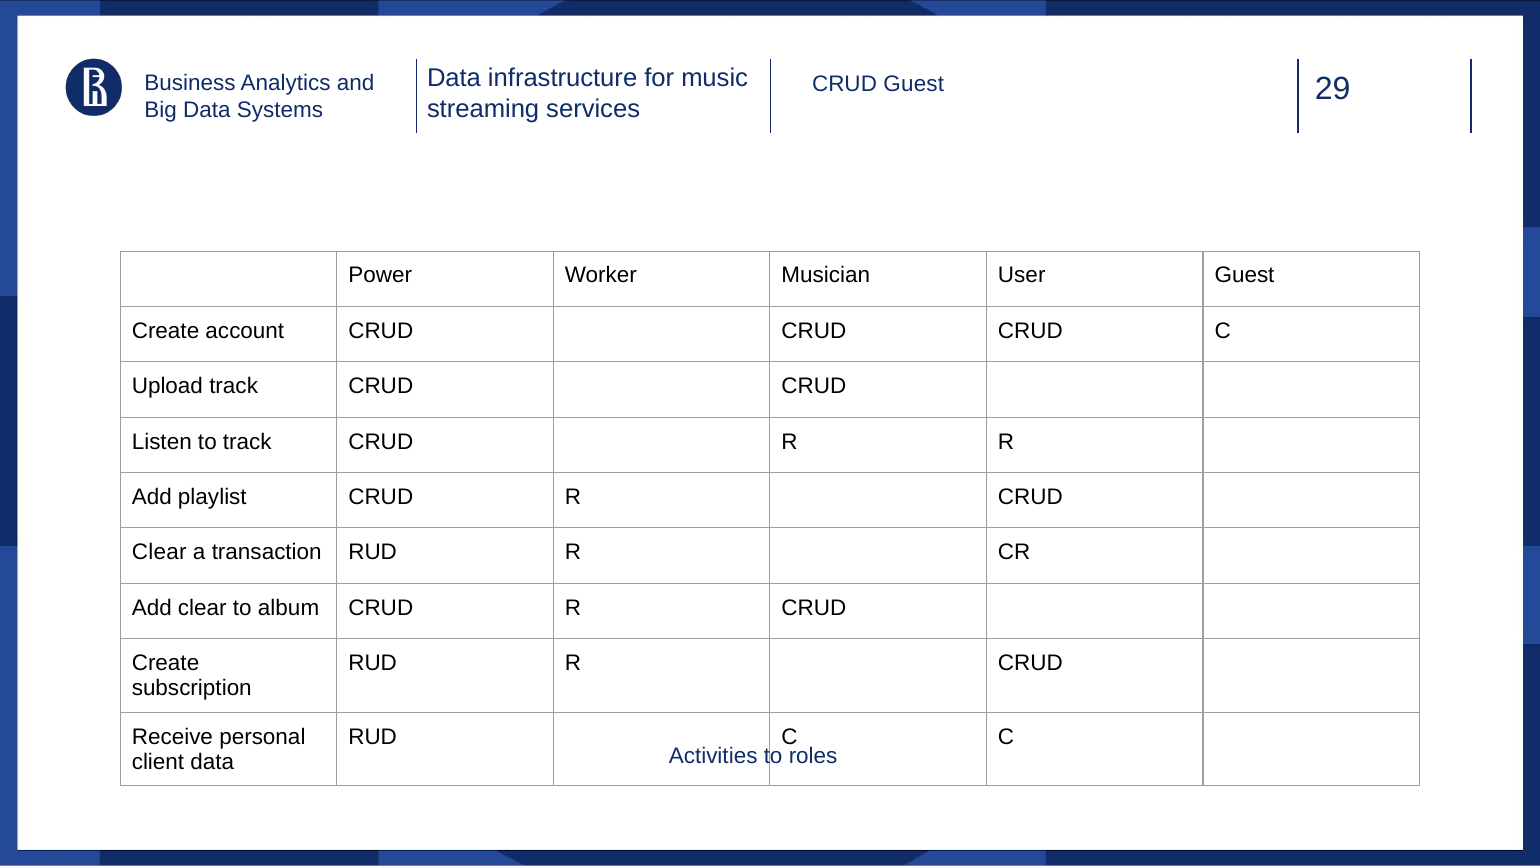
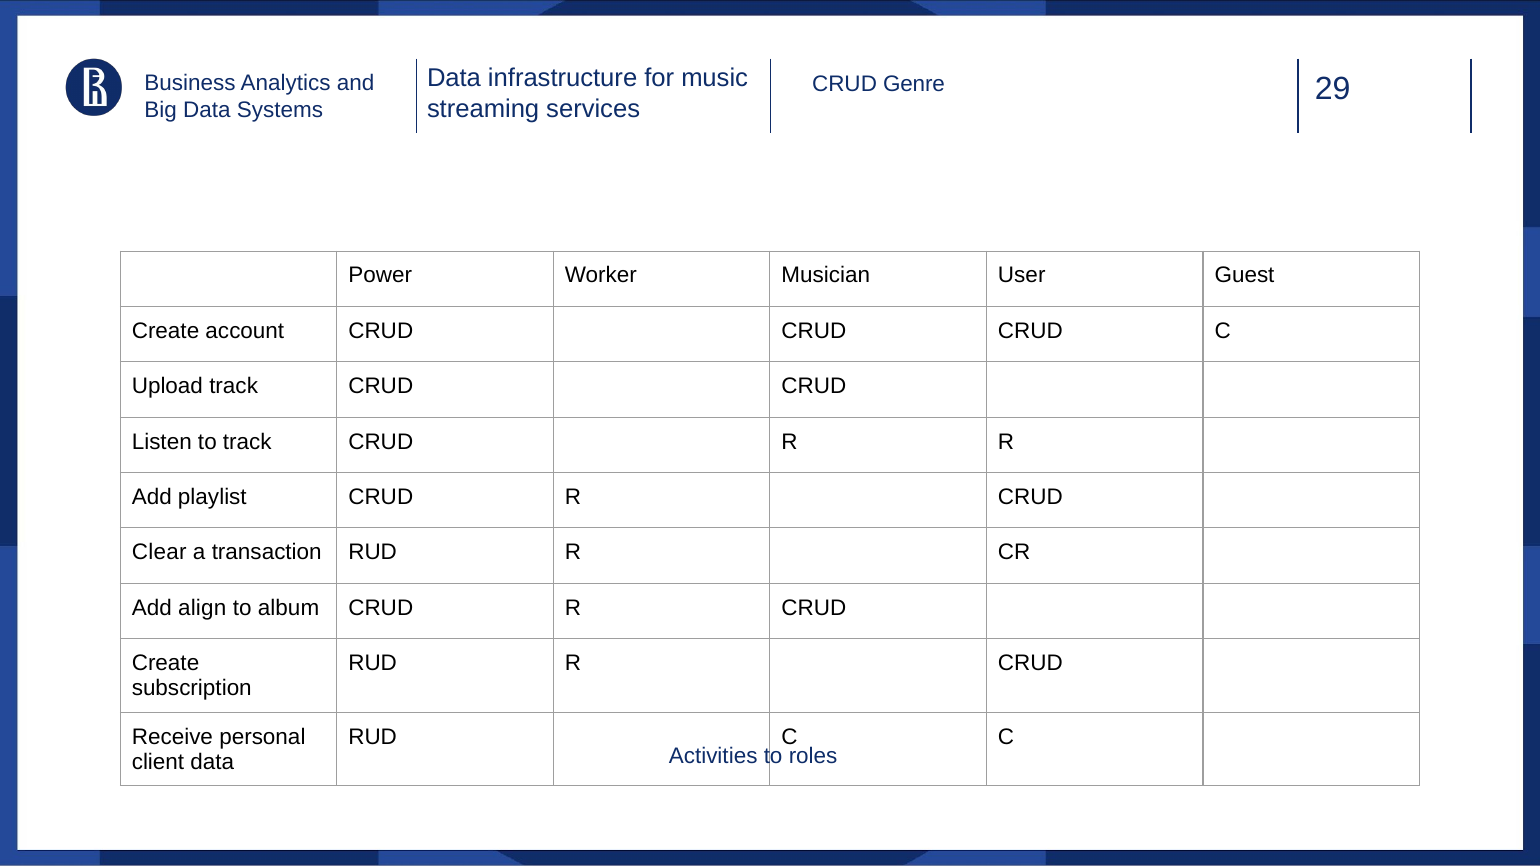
CRUD Guest: Guest -> Genre
Add clear: clear -> align
